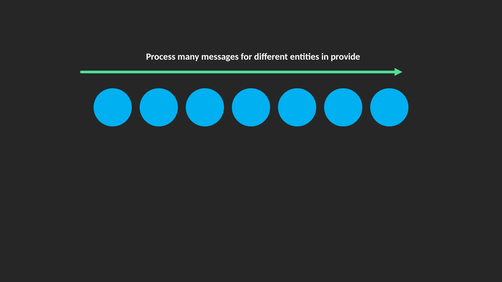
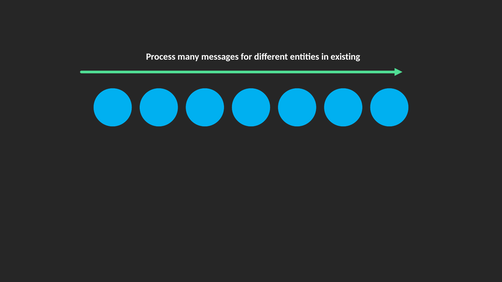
provide: provide -> existing
